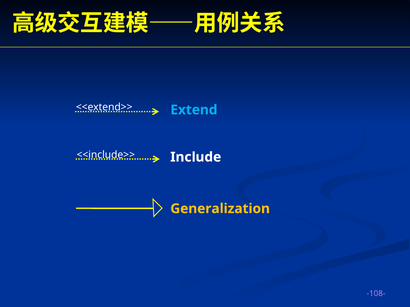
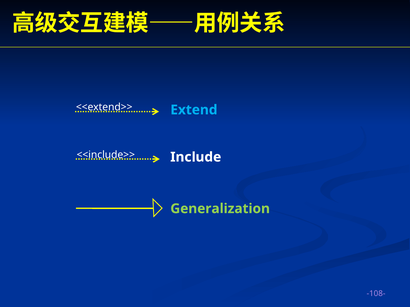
Generalization colour: yellow -> light green
